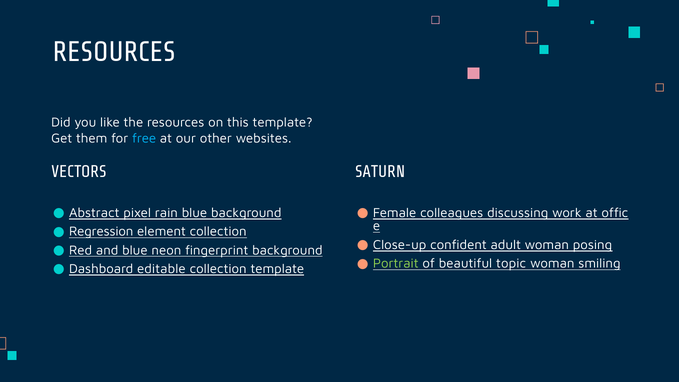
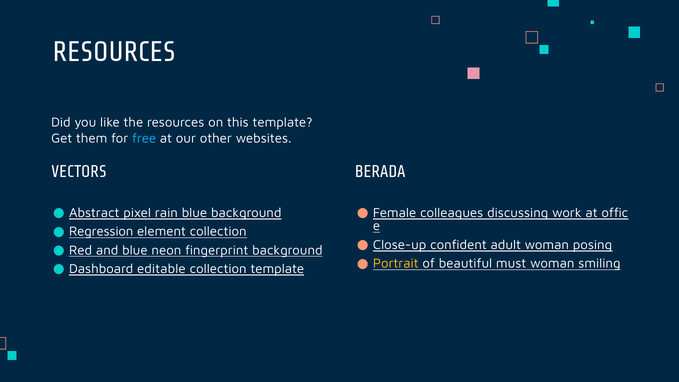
SATURN: SATURN -> BERADA
Portrait colour: light green -> yellow
topic: topic -> must
